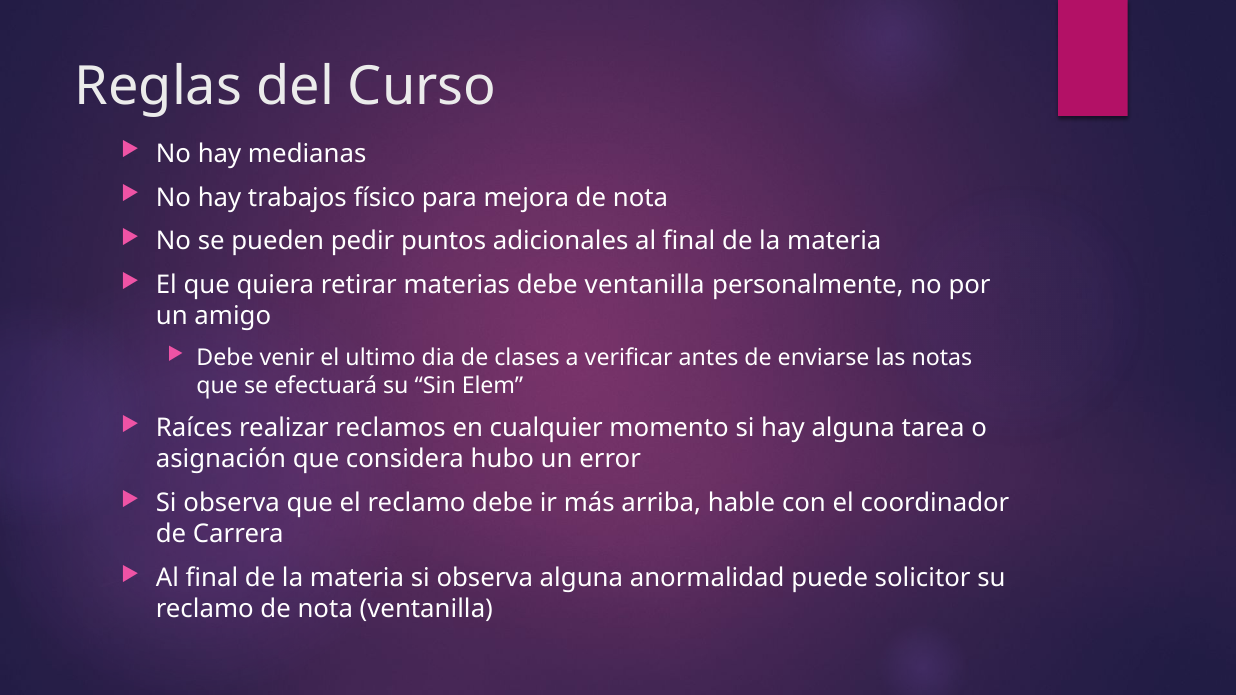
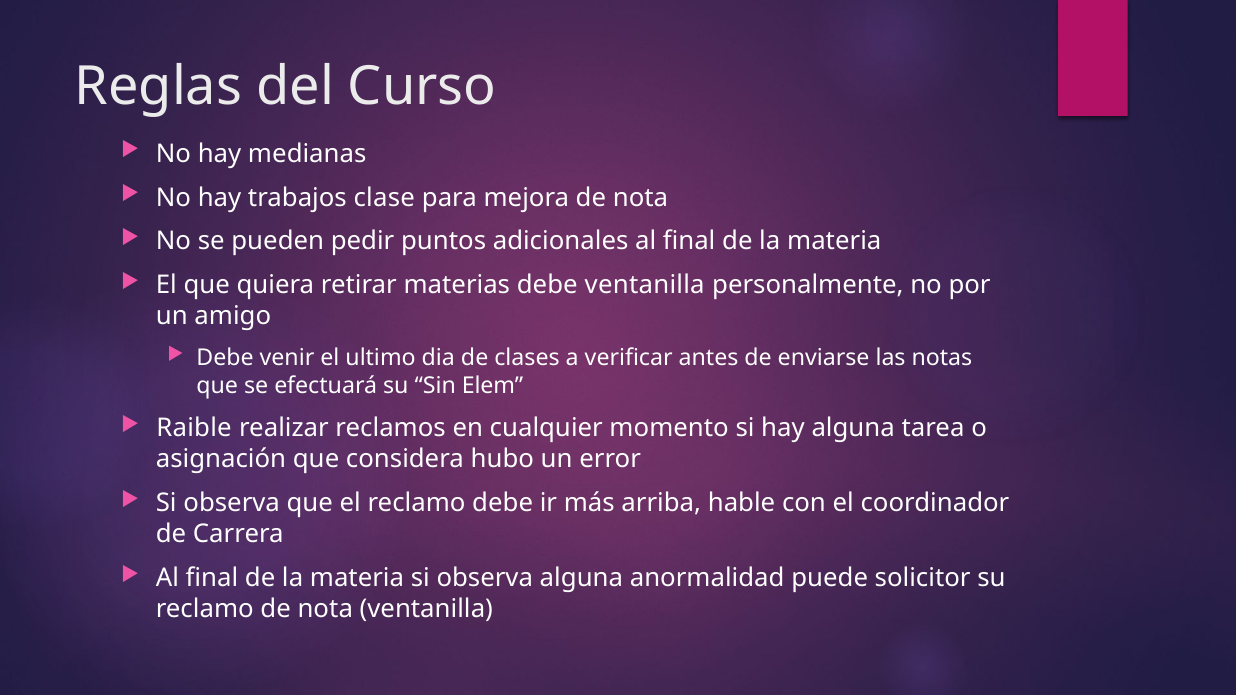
físico: físico -> clase
Raíces: Raíces -> Raible
